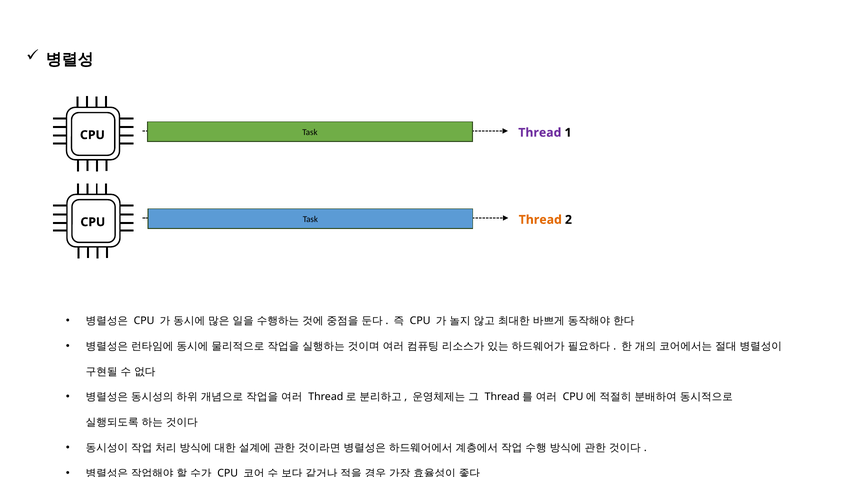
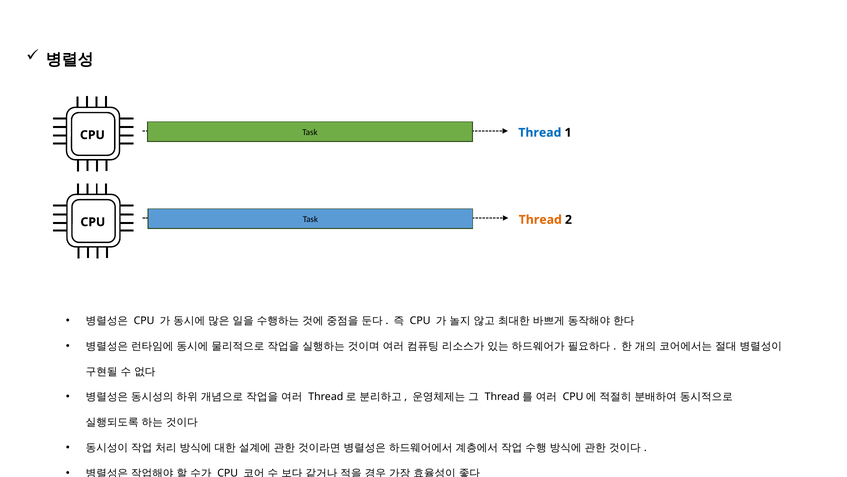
Thread at (540, 133) colour: purple -> blue
